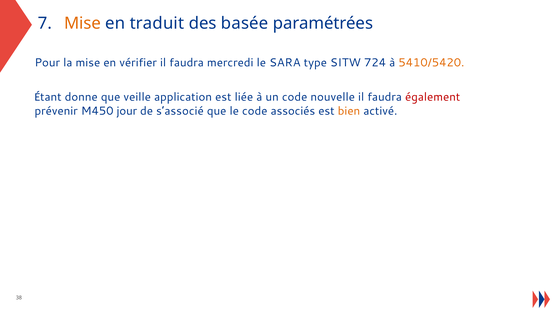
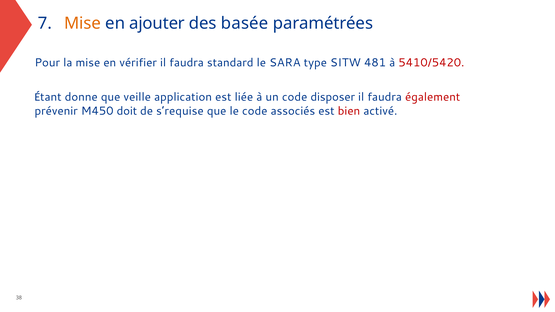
traduit: traduit -> ajouter
mercredi: mercredi -> standard
724: 724 -> 481
5410/5420 colour: orange -> red
nouvelle: nouvelle -> disposer
jour: jour -> doit
s’associé: s’associé -> s’requise
bien colour: orange -> red
